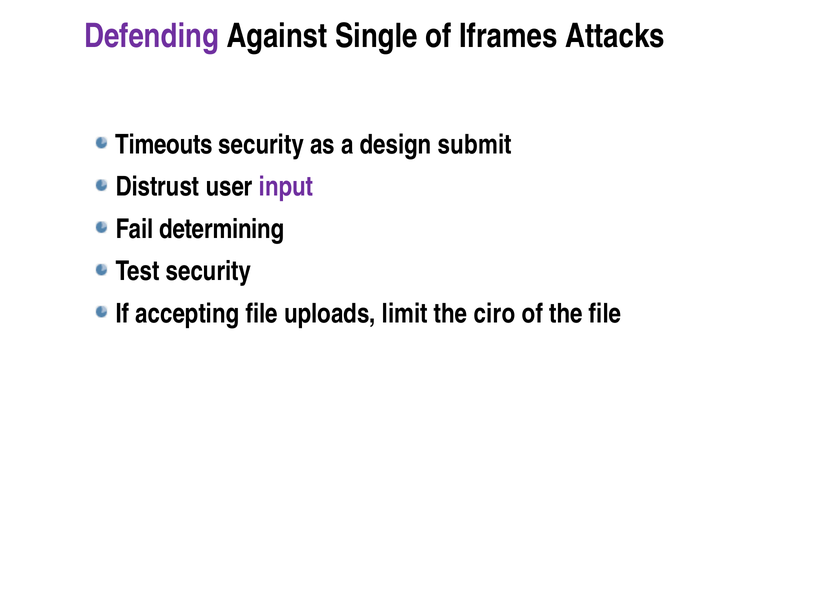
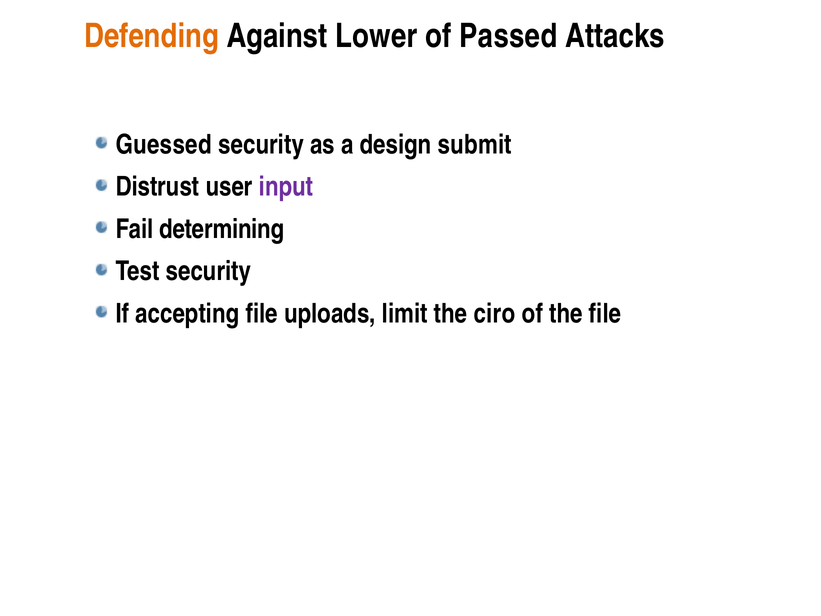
Defending colour: purple -> orange
Single: Single -> Lower
Iframes: Iframes -> Passed
Timeouts: Timeouts -> Guessed
